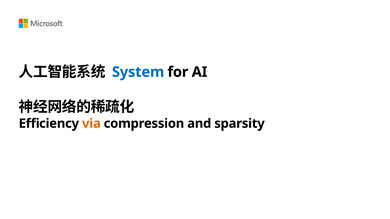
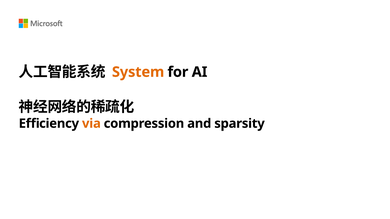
System colour: blue -> orange
